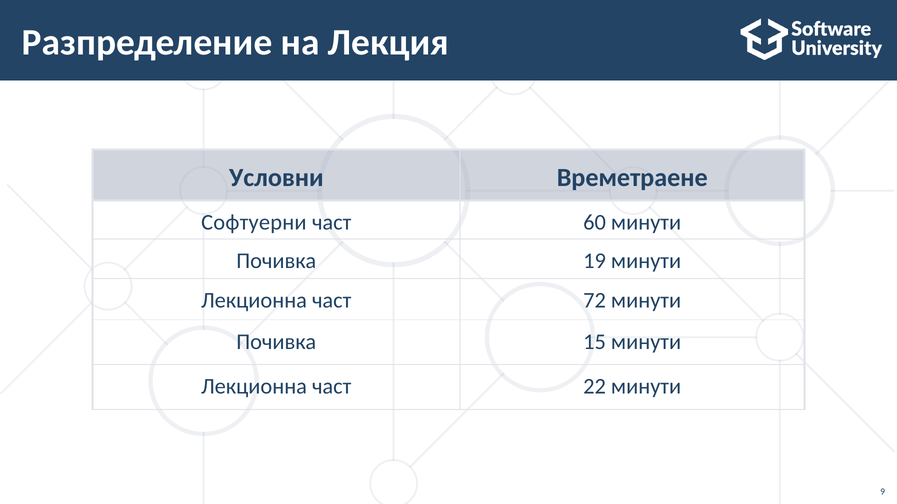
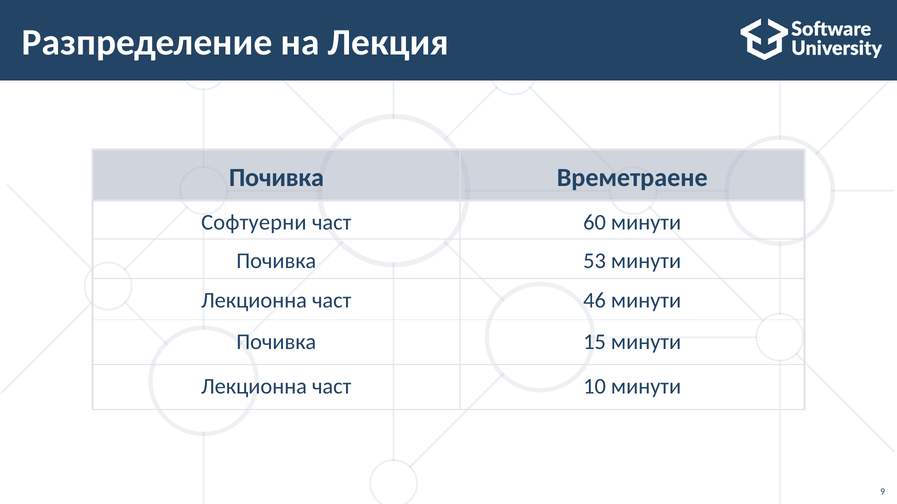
Условни at (276, 178): Условни -> Почивка
19: 19 -> 53
72: 72 -> 46
22: 22 -> 10
